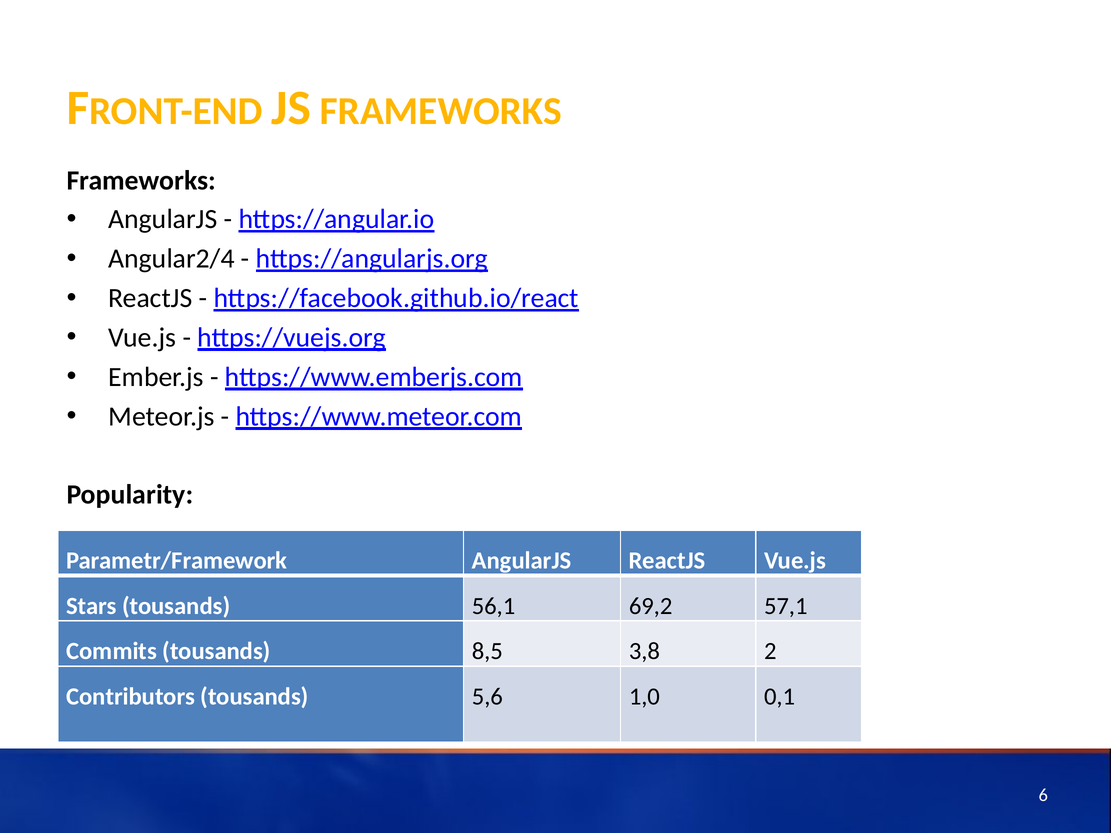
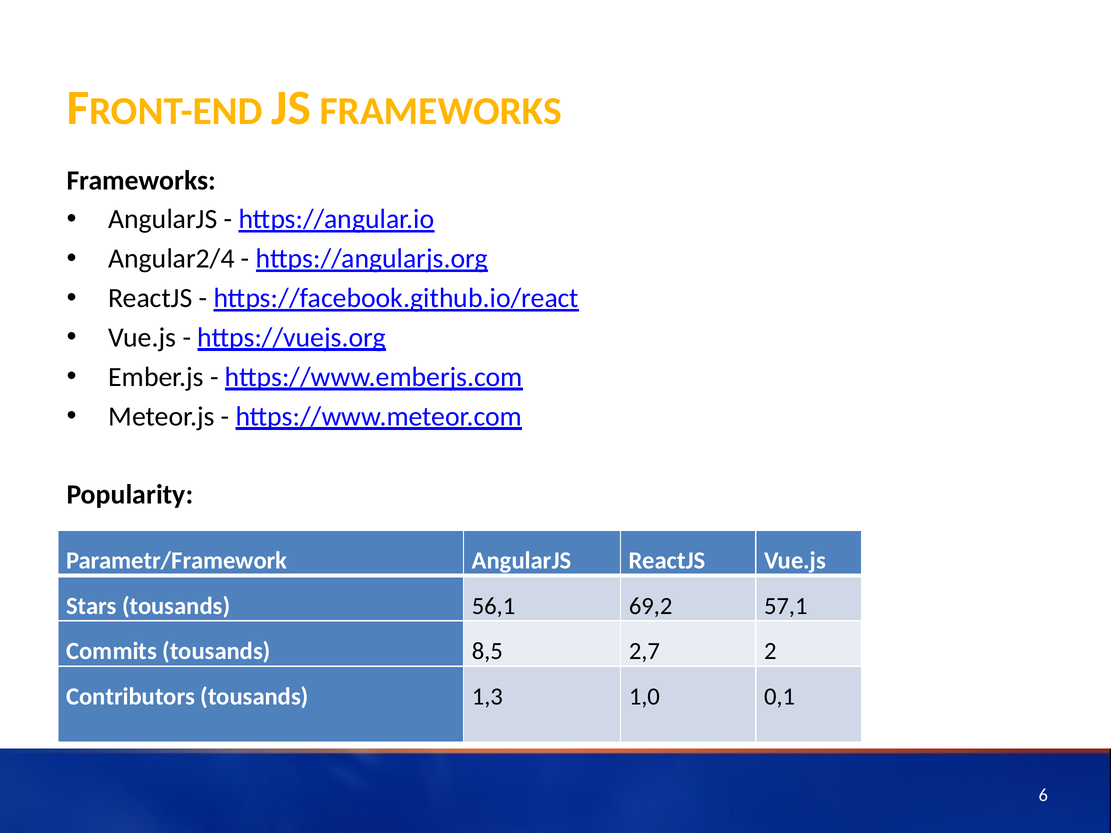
3,8: 3,8 -> 2,7
5,6: 5,6 -> 1,3
